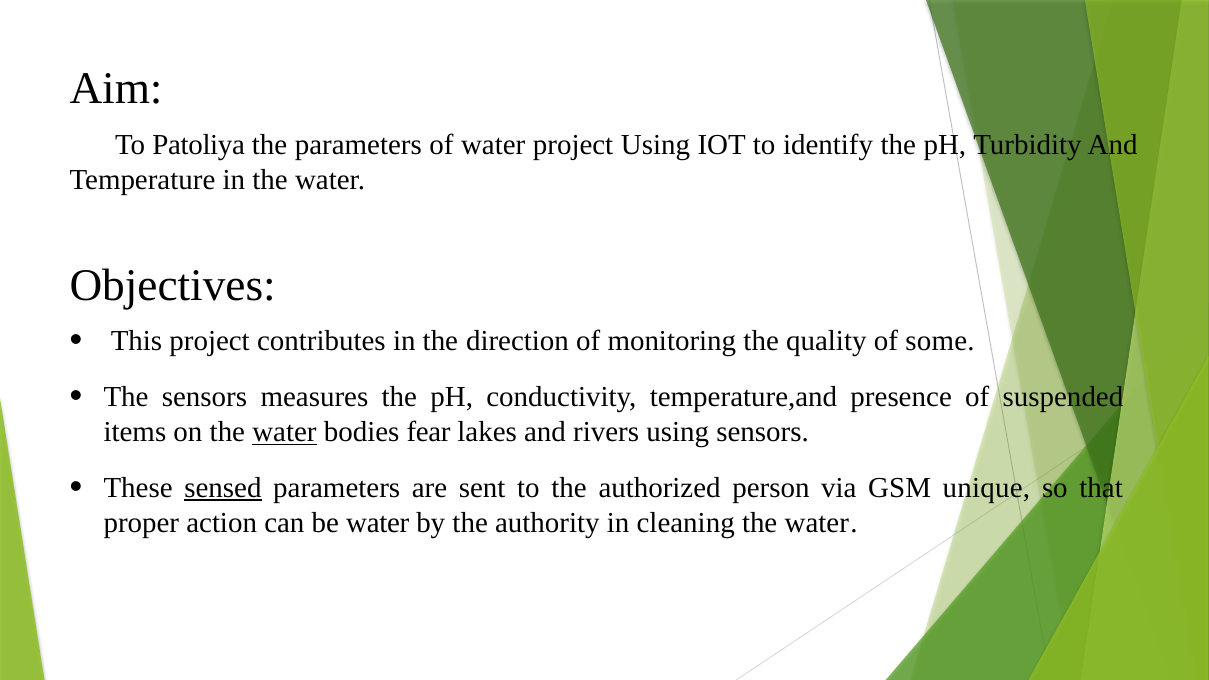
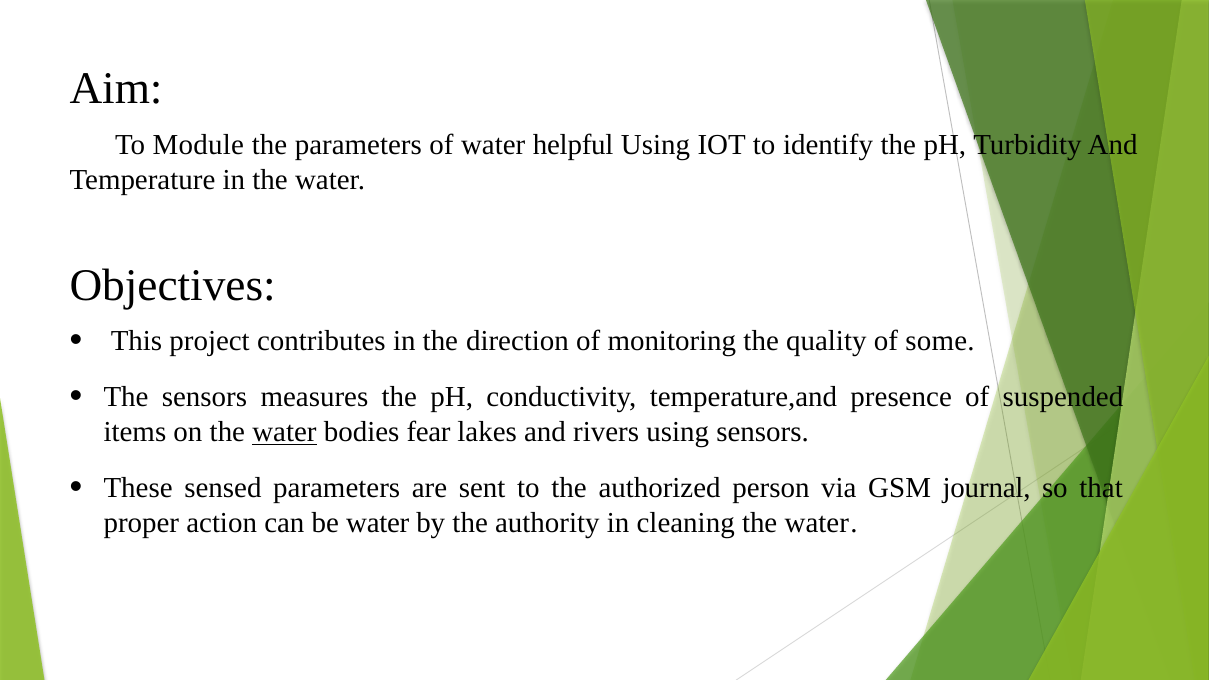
Patoliya: Patoliya -> Module
water project: project -> helpful
sensed underline: present -> none
unique: unique -> journal
